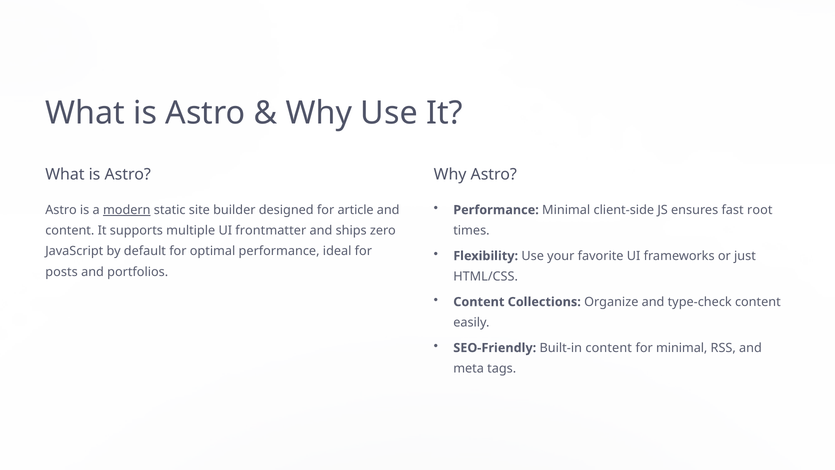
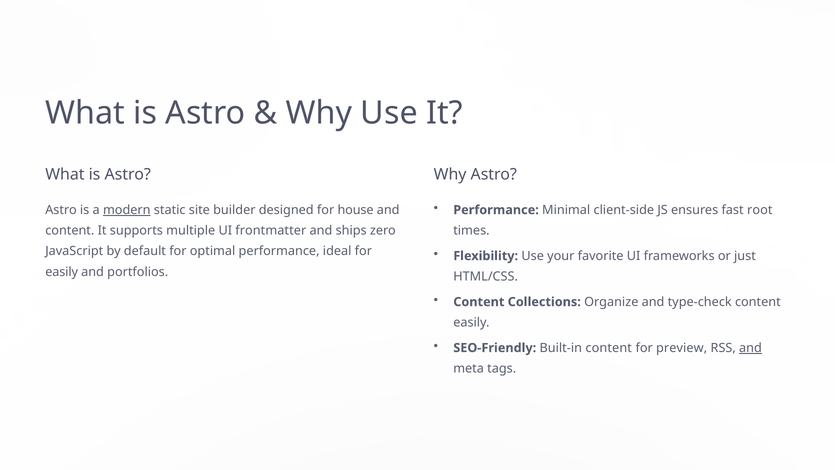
article: article -> house
posts at (62, 272): posts -> easily
for minimal: minimal -> preview
and at (750, 348) underline: none -> present
